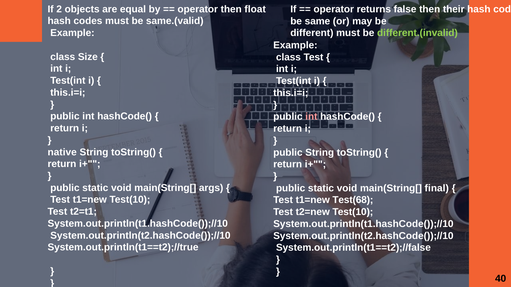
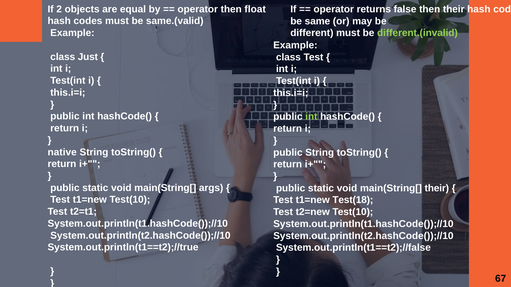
Size: Size -> Just
int at (311, 117) colour: pink -> light green
main(String[ final: final -> their
Test(68: Test(68 -> Test(18
40: 40 -> 67
